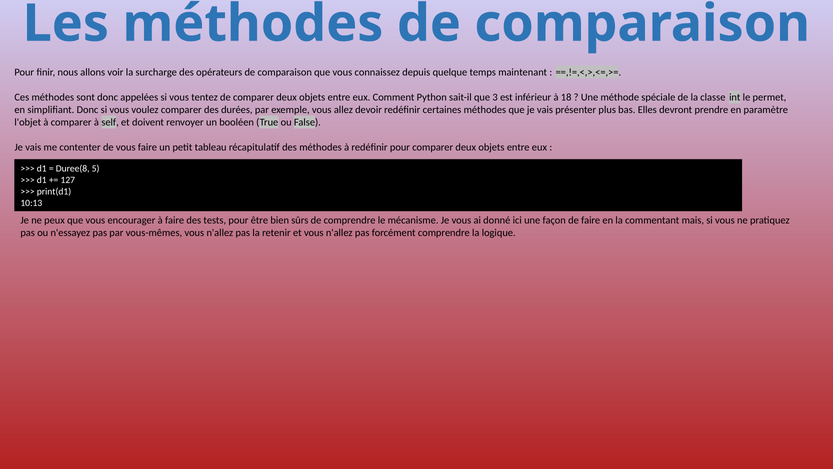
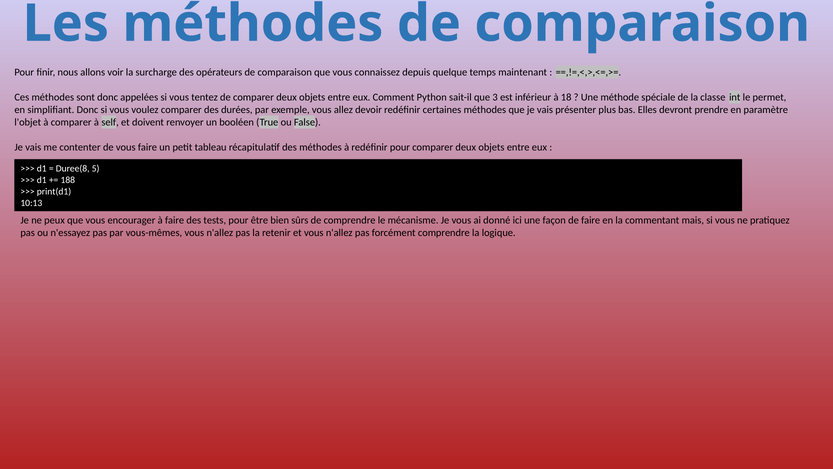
127: 127 -> 188
